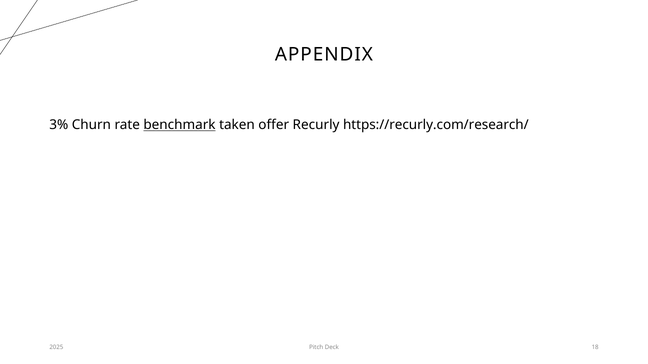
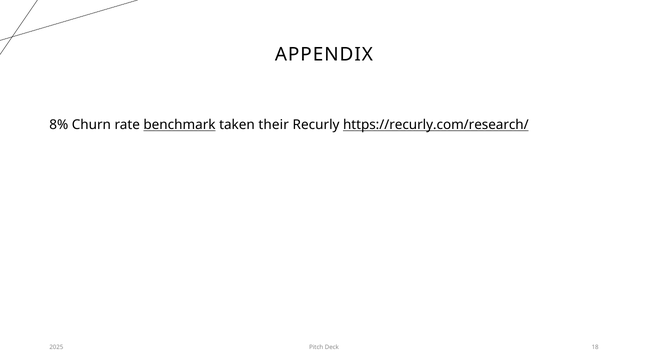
3%: 3% -> 8%
offer: offer -> their
https://recurly.com/research/ underline: none -> present
